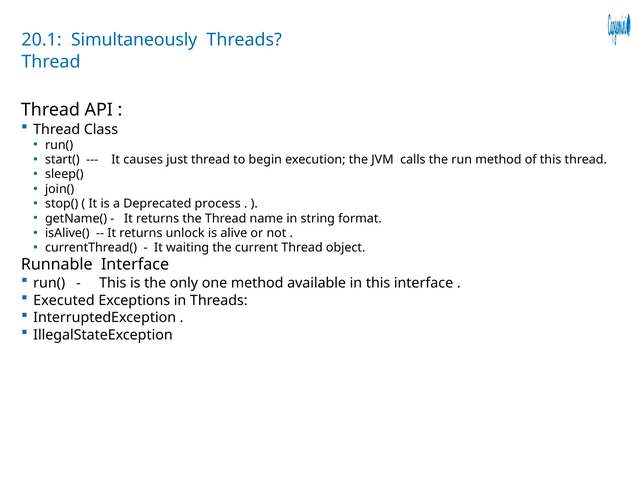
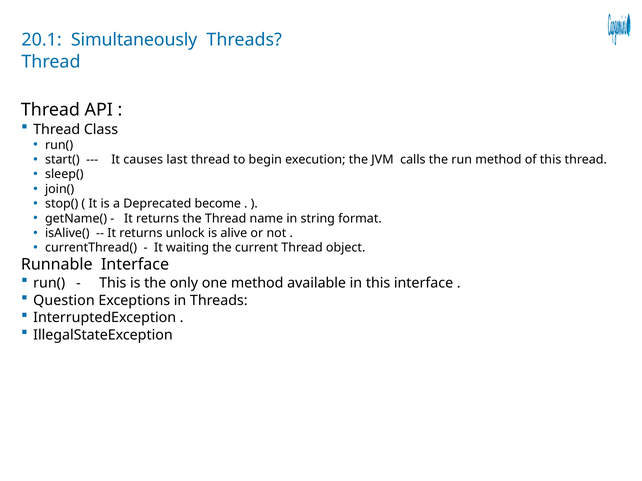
just: just -> last
process: process -> become
Executed: Executed -> Question
